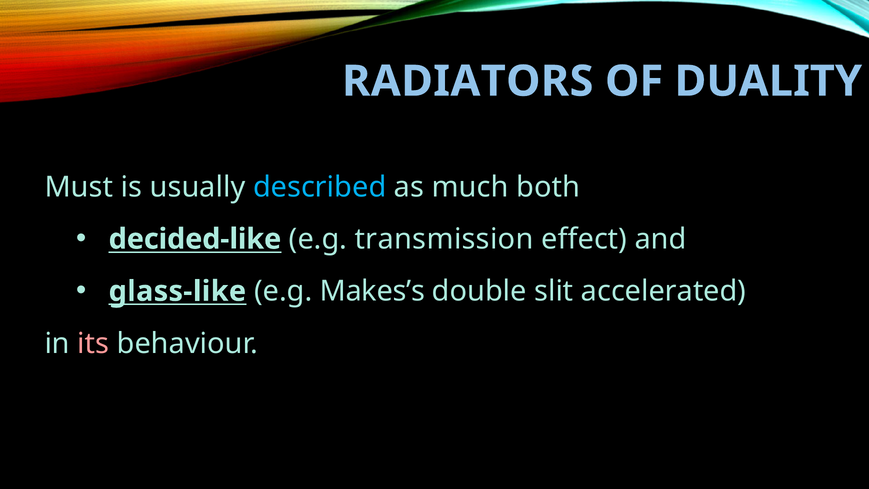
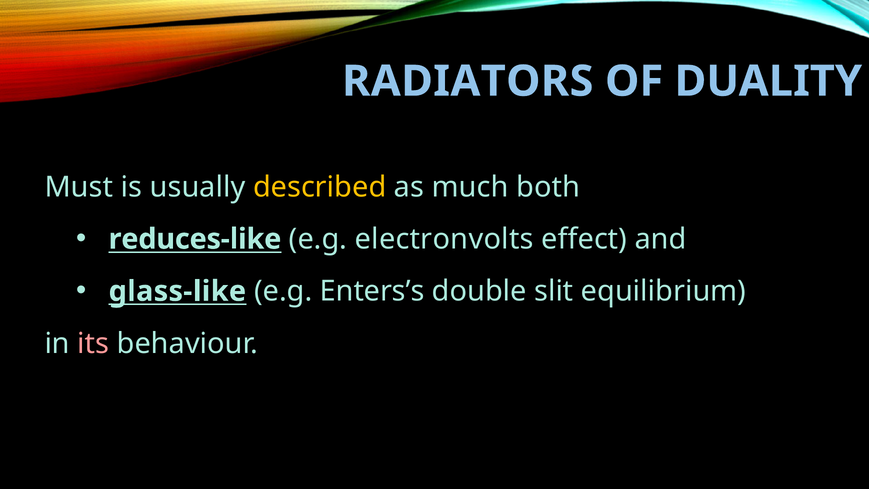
described colour: light blue -> yellow
decided-like: decided-like -> reduces-like
transmission: transmission -> electronvolts
Makes’s: Makes’s -> Enters’s
accelerated: accelerated -> equilibrium
